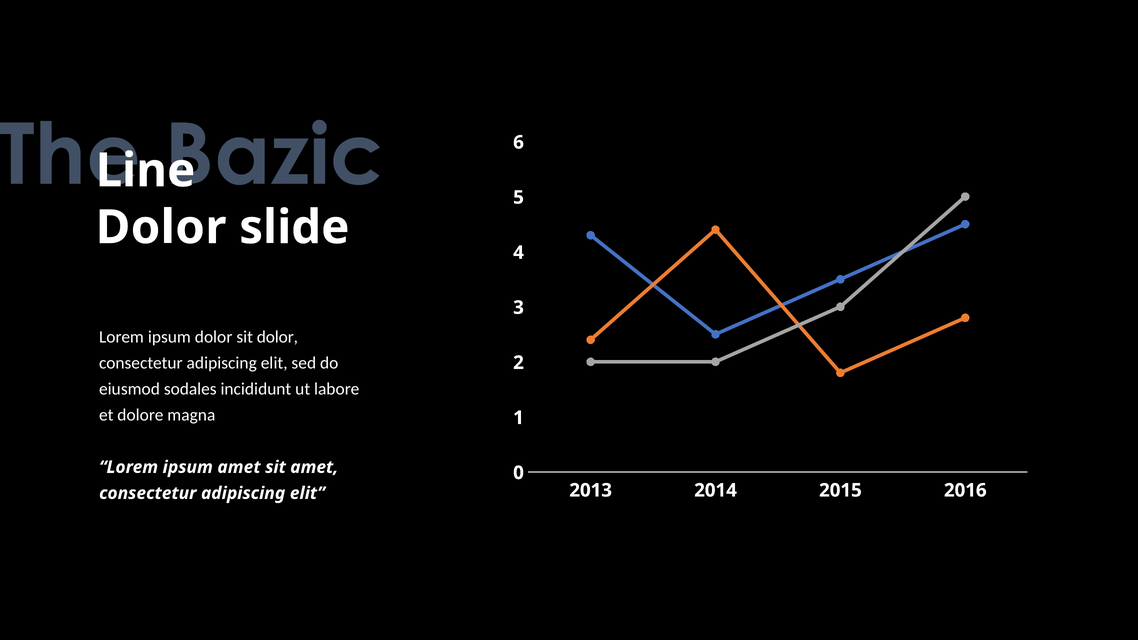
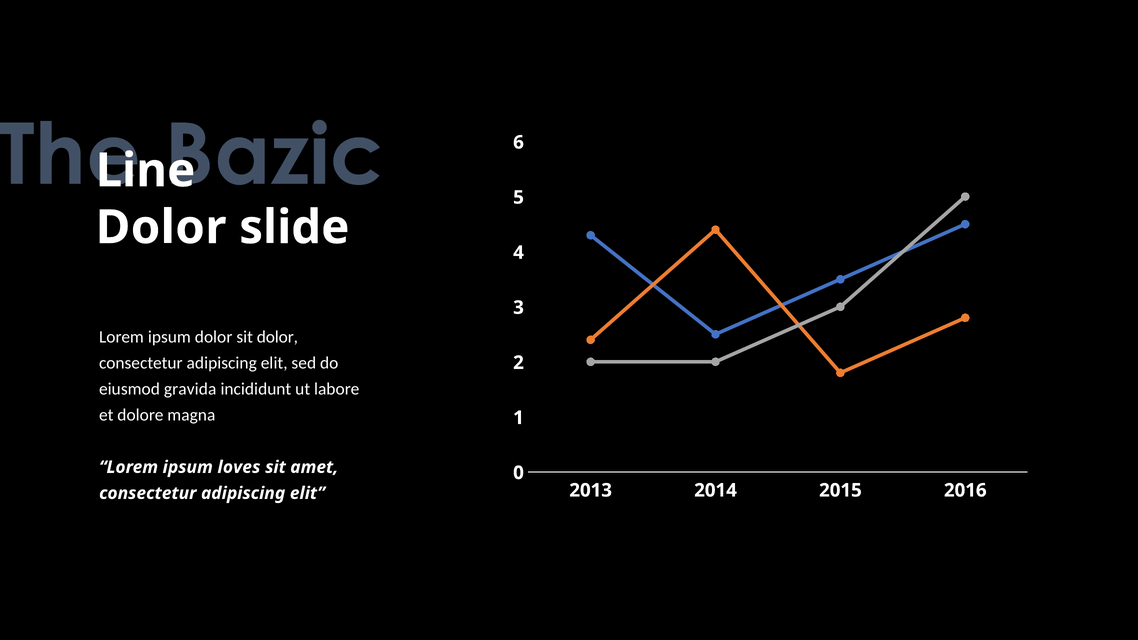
sodales: sodales -> gravida
ipsum amet: amet -> loves
